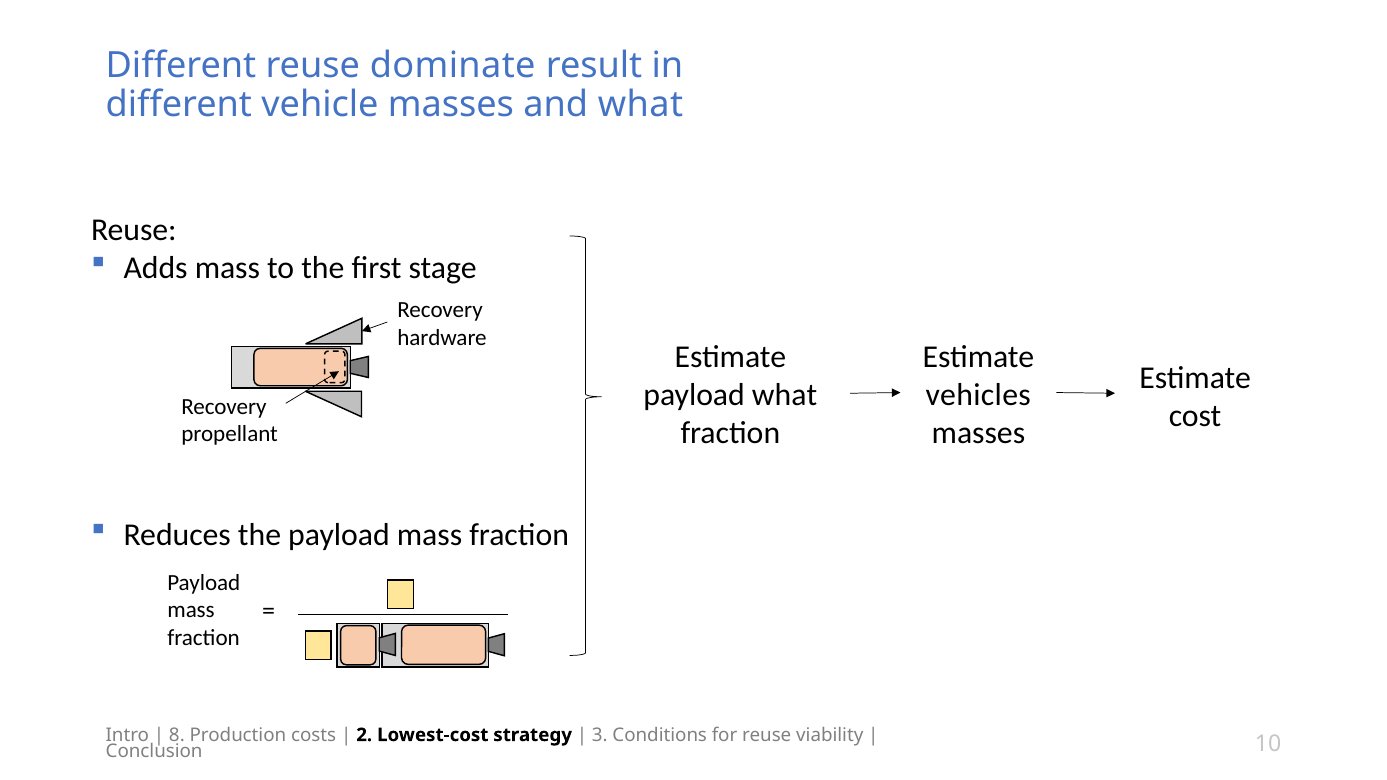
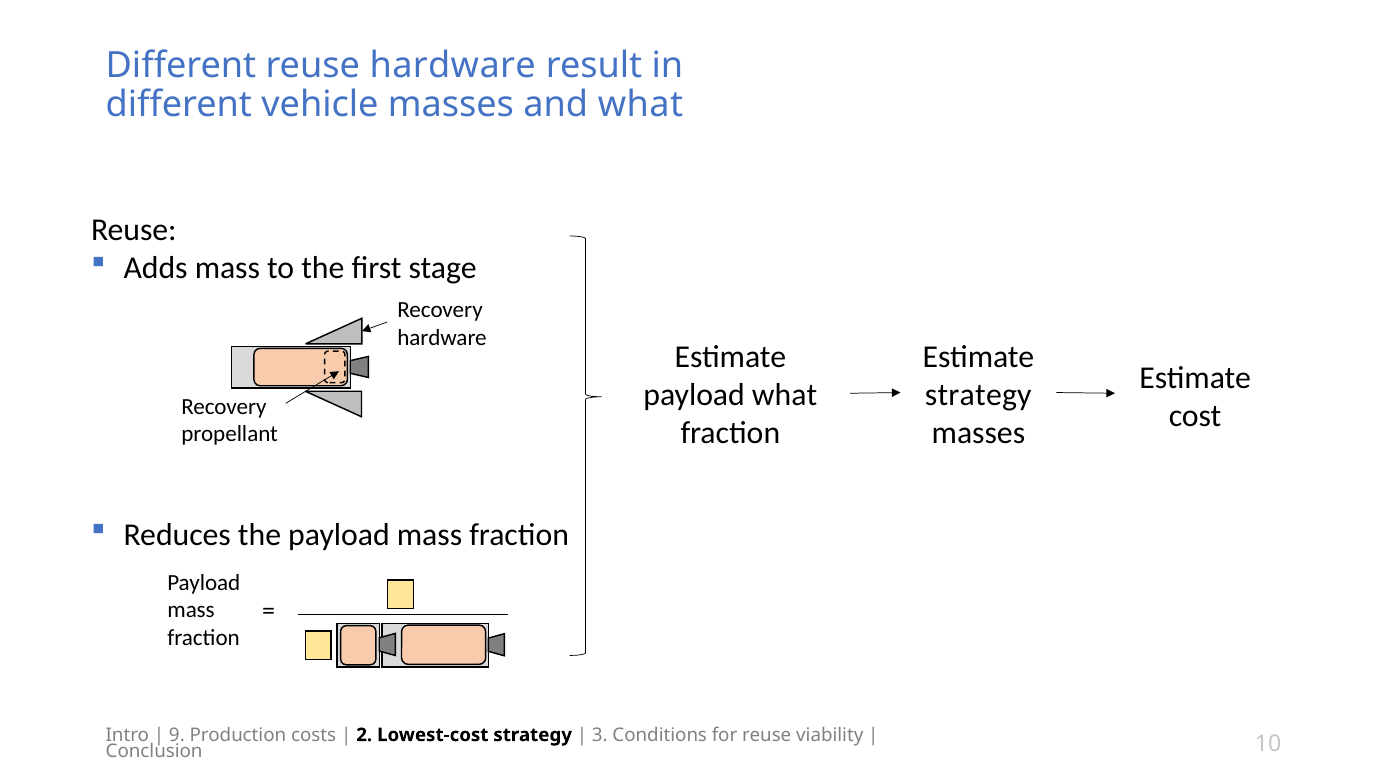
reuse dominate: dominate -> hardware
vehicles at (978, 395): vehicles -> strategy
8: 8 -> 9
